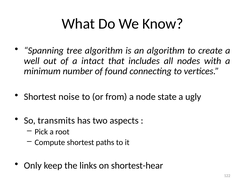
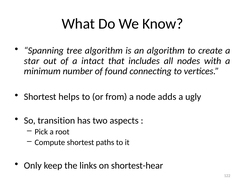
well: well -> star
noise: noise -> helps
state: state -> adds
transmits: transmits -> transition
